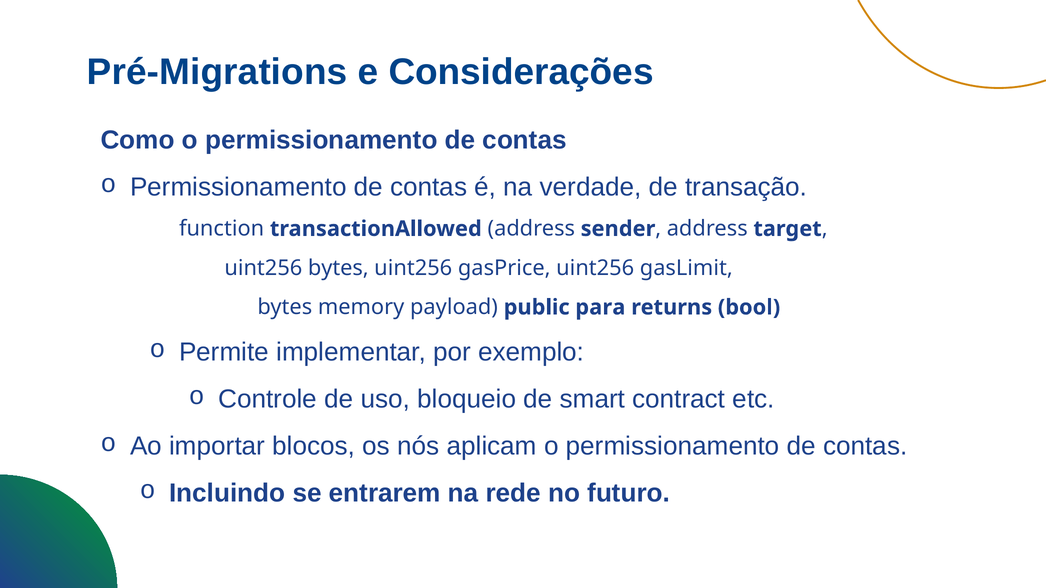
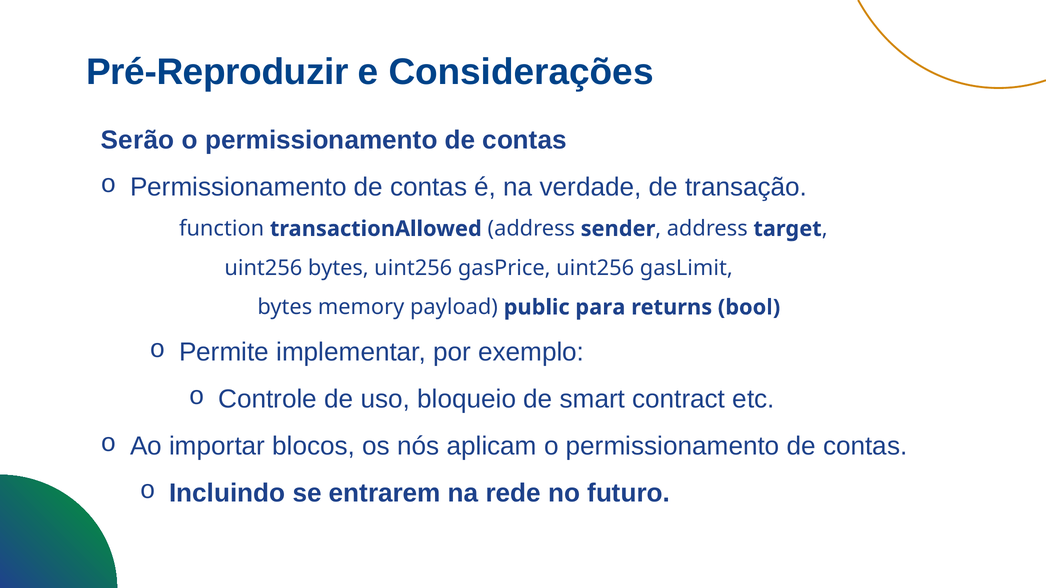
Pré-Migrations: Pré-Migrations -> Pré-Reproduzir
Como: Como -> Serão
